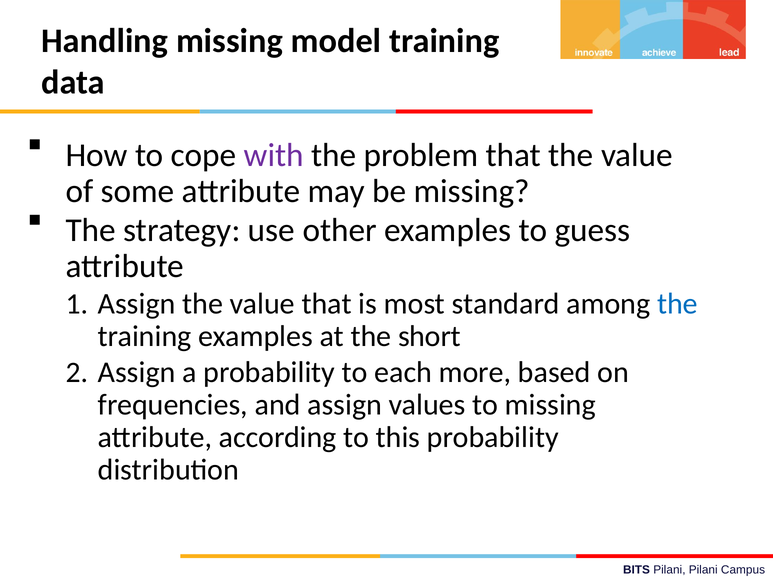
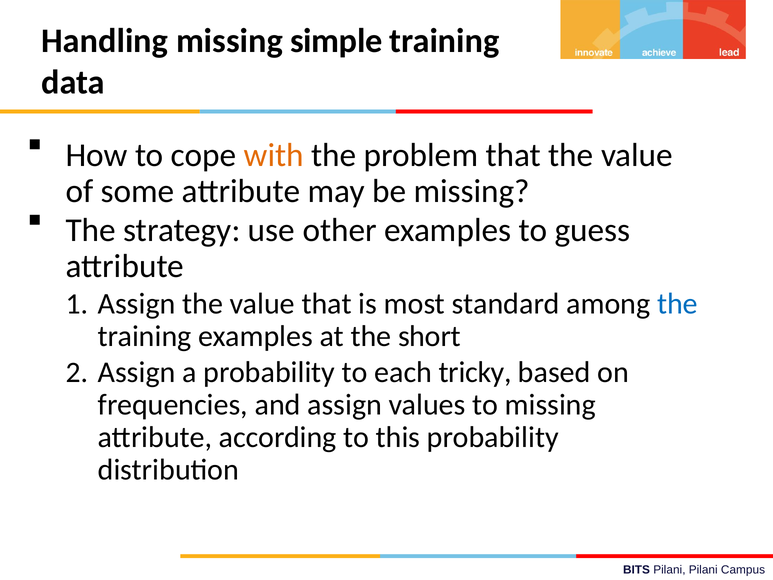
model: model -> simple
with colour: purple -> orange
more: more -> tricky
